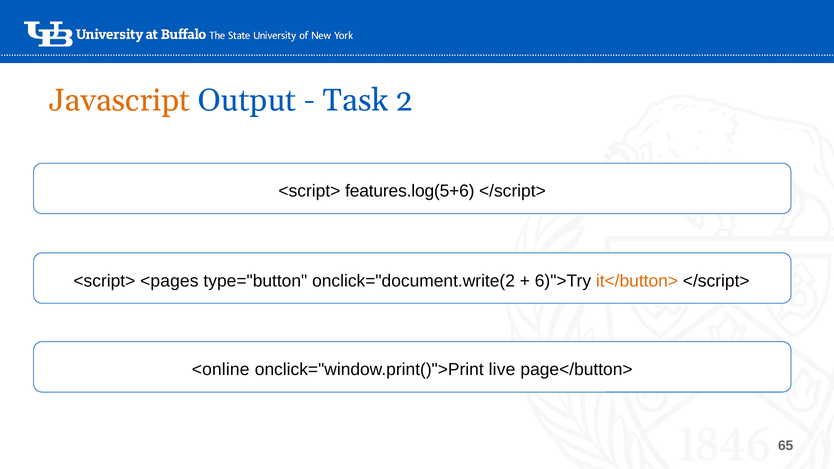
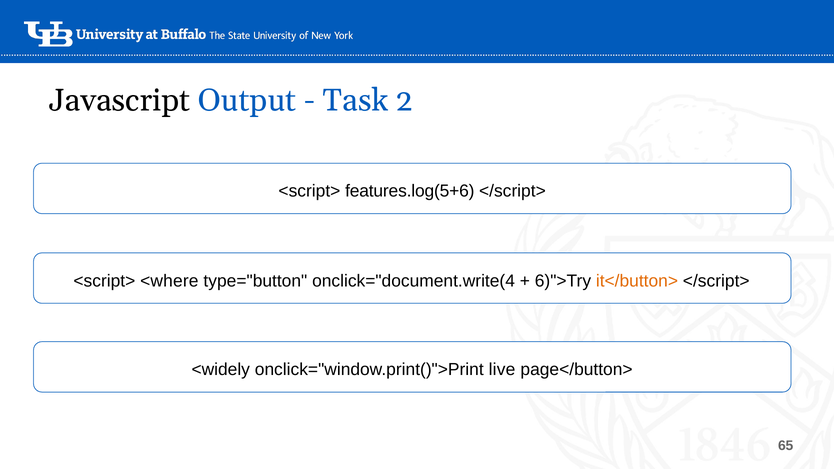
Javascript colour: orange -> black
<pages: <pages -> <where
onclick="document.write(2: onclick="document.write(2 -> onclick="document.write(4
<online: <online -> <widely
